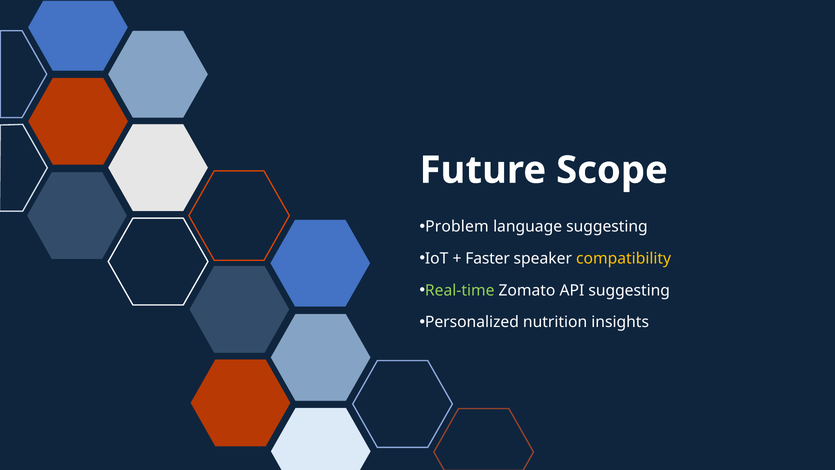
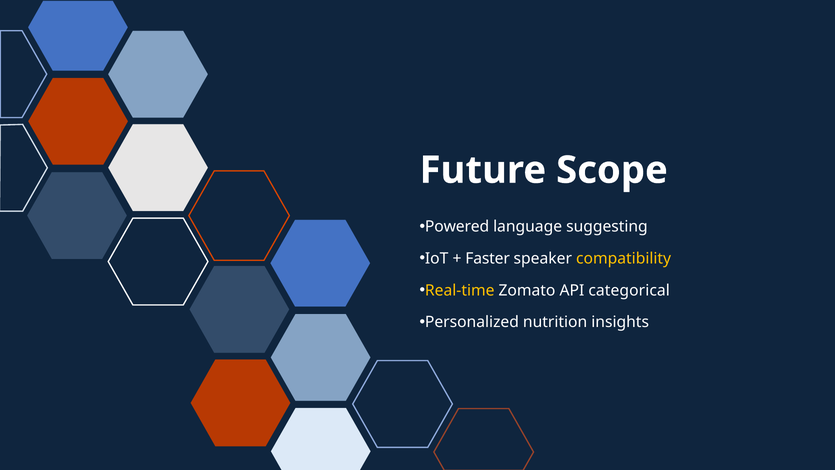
Problem: Problem -> Powered
Real-time colour: light green -> yellow
API suggesting: suggesting -> categorical
